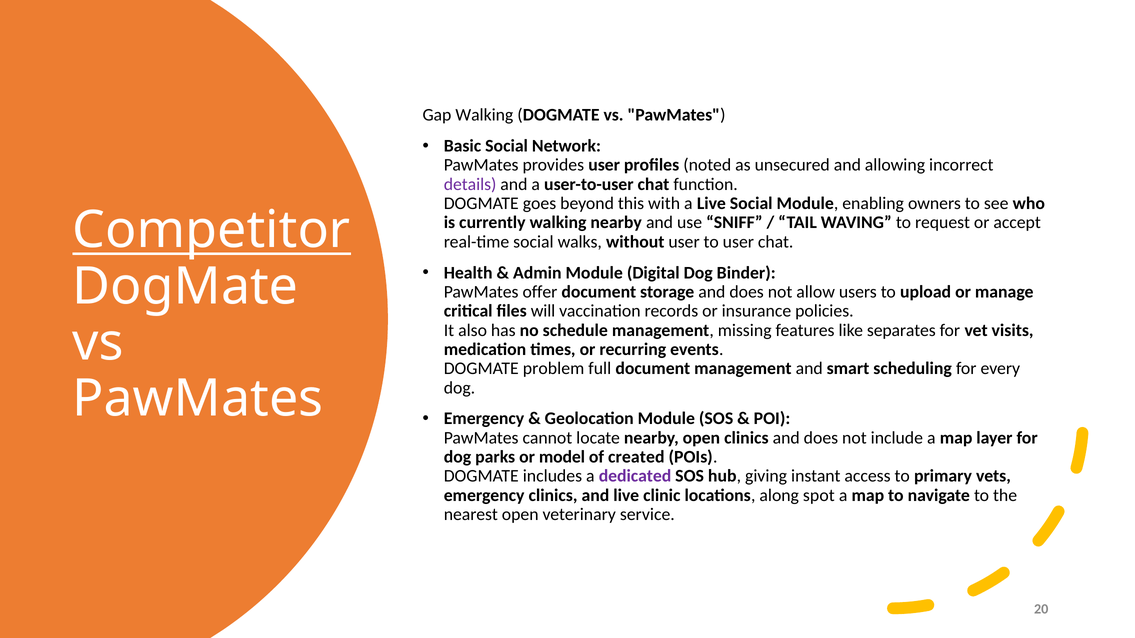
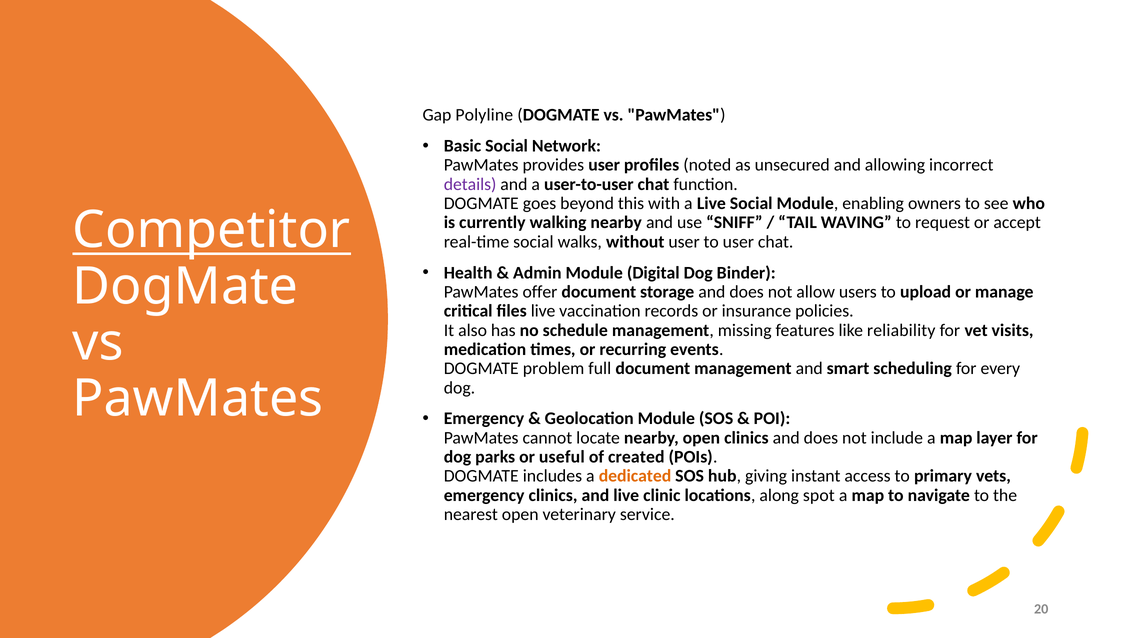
Gap Walking: Walking -> Polyline
files will: will -> live
separates: separates -> reliability
model: model -> useful
dedicated colour: purple -> orange
